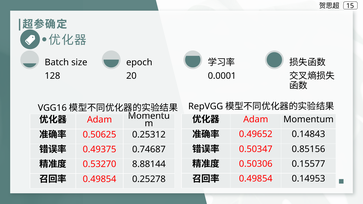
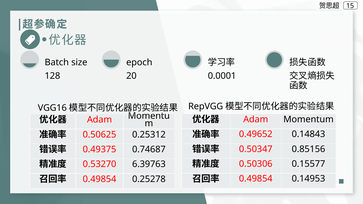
8.88144: 8.88144 -> 6.39763
